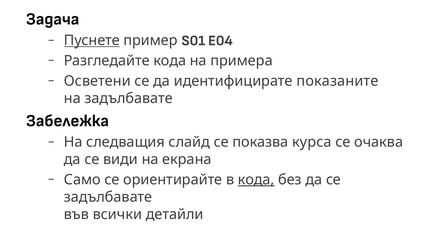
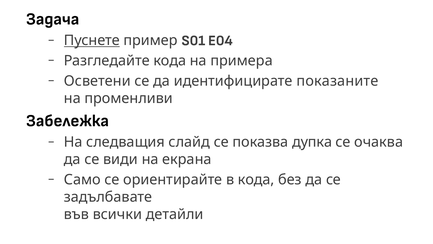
на задълбавате: задълбавате -> променливи
курса: курса -> дупка
кода at (256, 179) underline: present -> none
